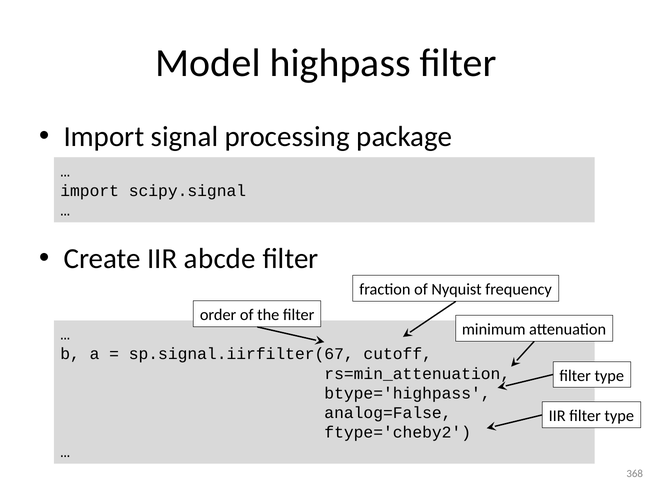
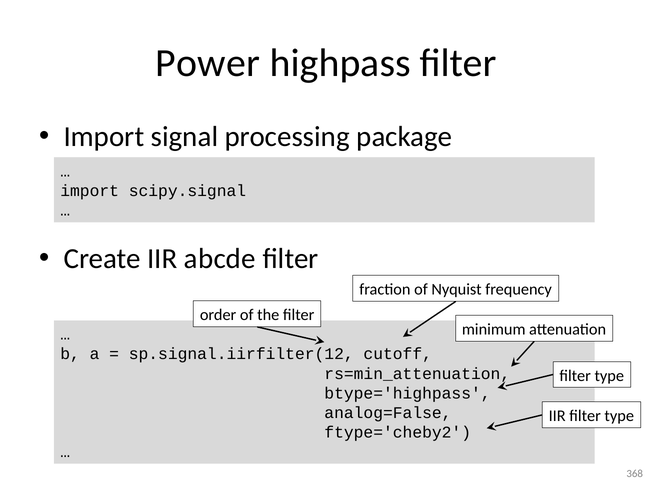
Model: Model -> Power
sp.signal.iirfilter(67: sp.signal.iirfilter(67 -> sp.signal.iirfilter(12
